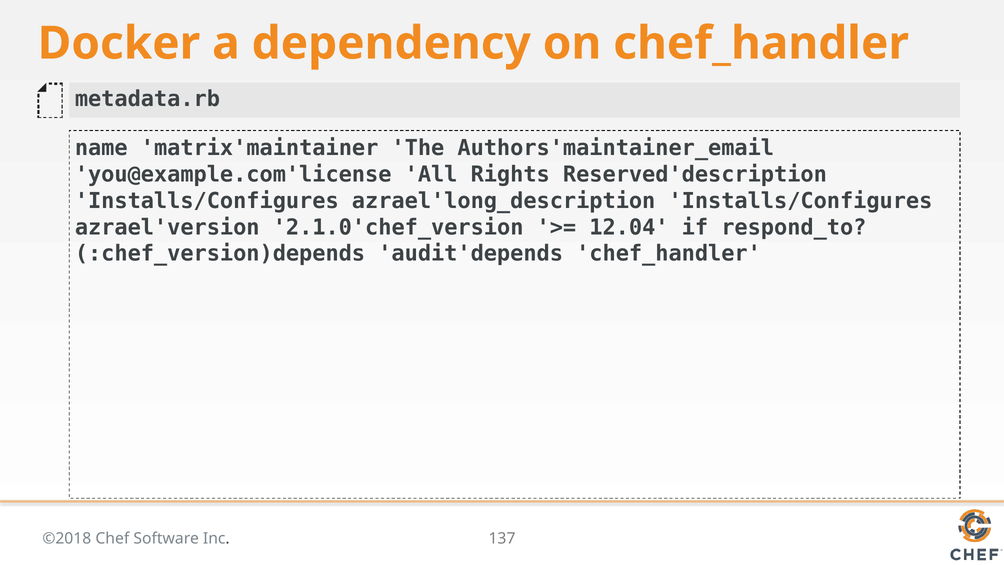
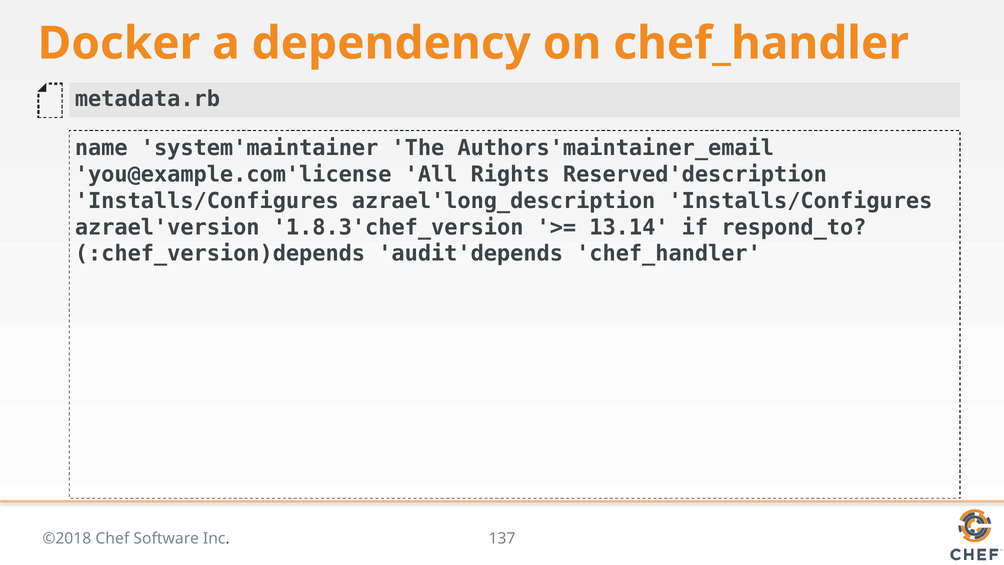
matrix'maintainer: matrix'maintainer -> system'maintainer
2.1.0'chef_version: 2.1.0'chef_version -> 1.8.3'chef_version
12.04: 12.04 -> 13.14
